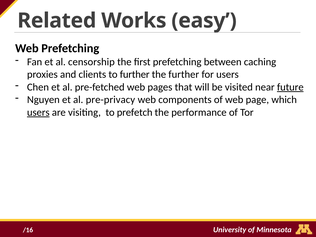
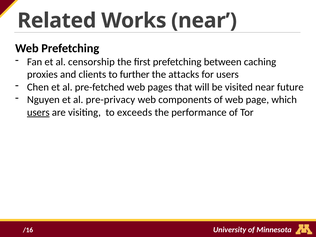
Works easy: easy -> near
the further: further -> attacks
future underline: present -> none
prefetch: prefetch -> exceeds
